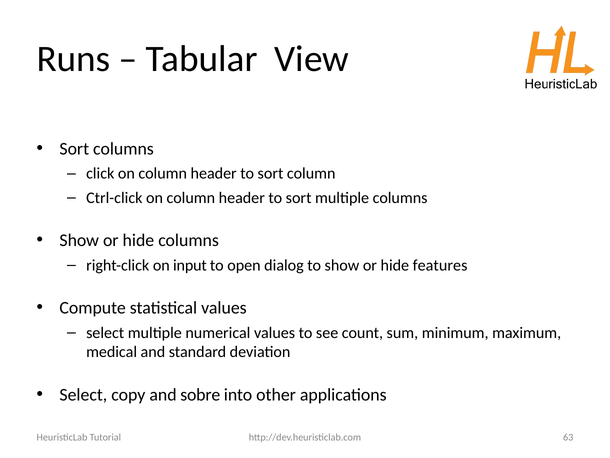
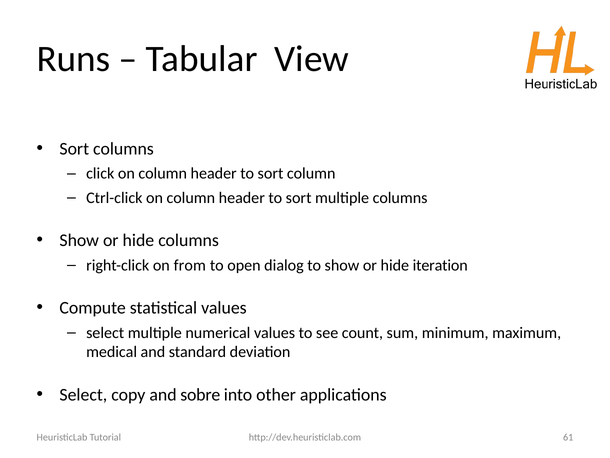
input: input -> from
features: features -> iteration
63: 63 -> 61
